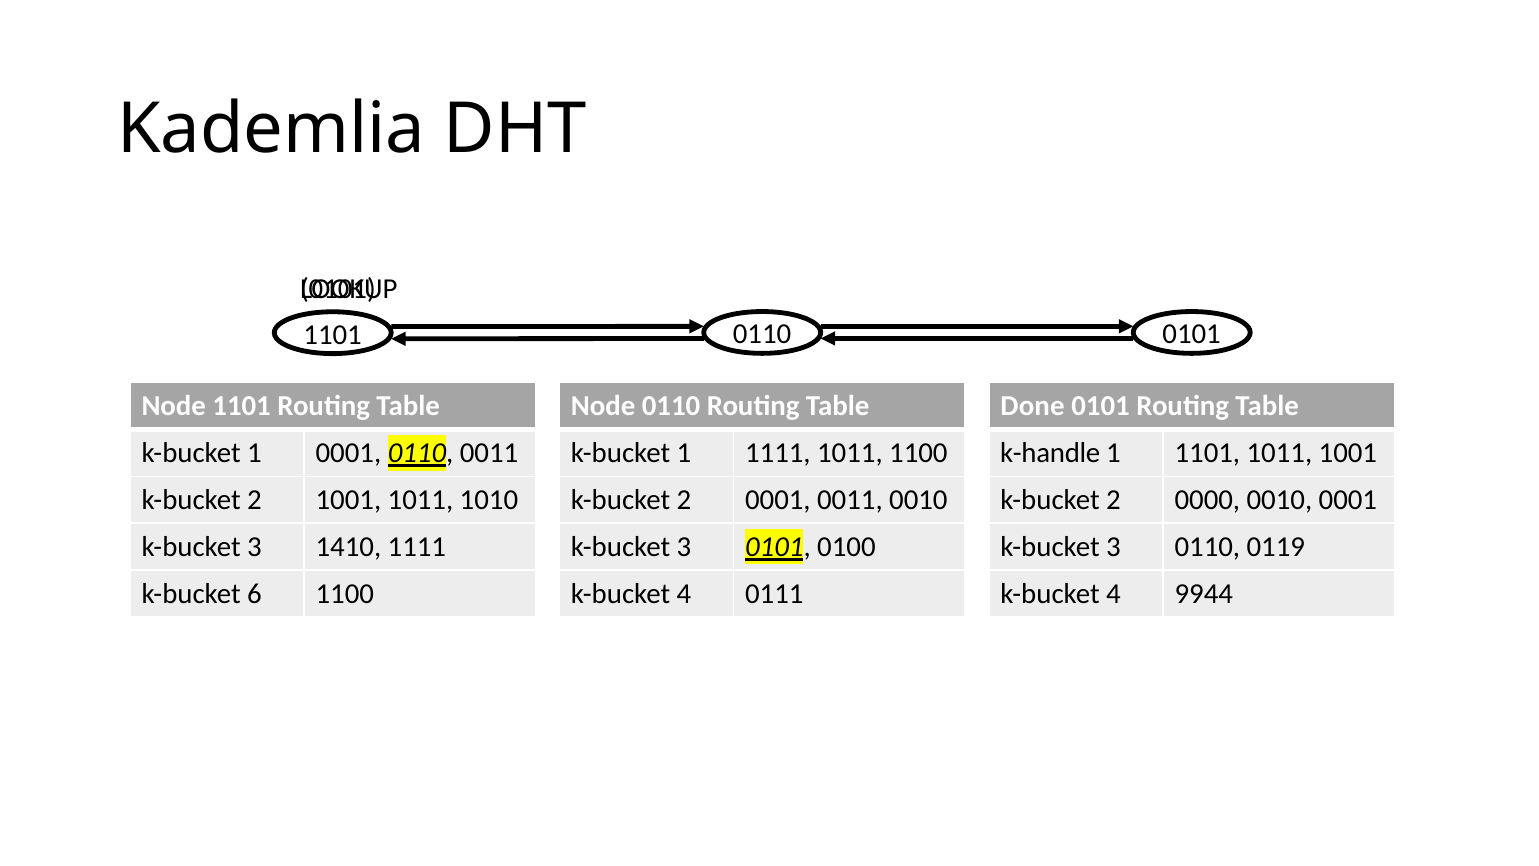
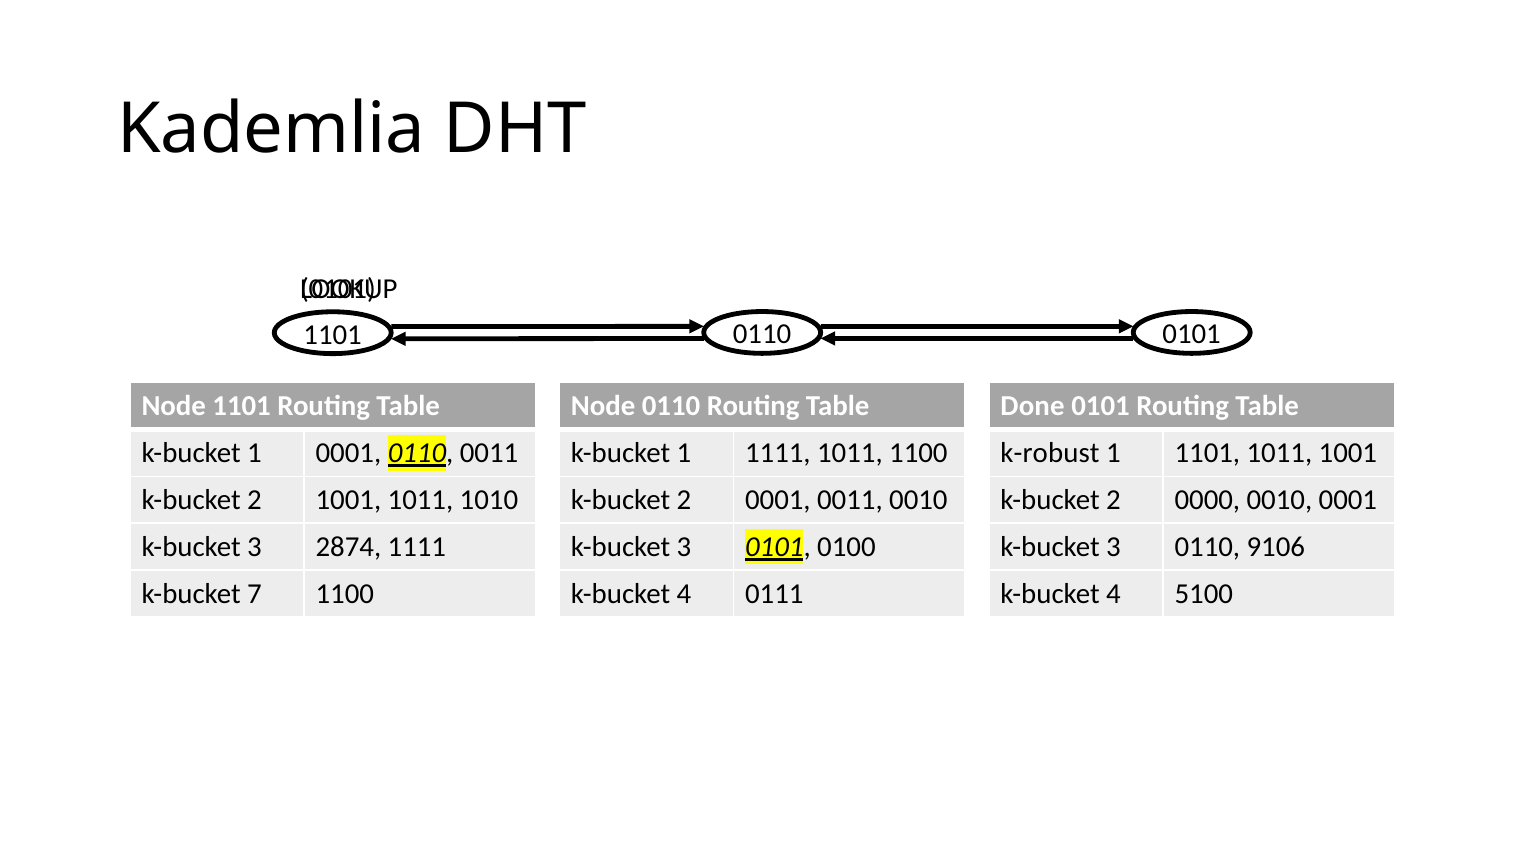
k-handle: k-handle -> k-robust
0119: 0119 -> 9106
1410: 1410 -> 2874
9944: 9944 -> 5100
6: 6 -> 7
